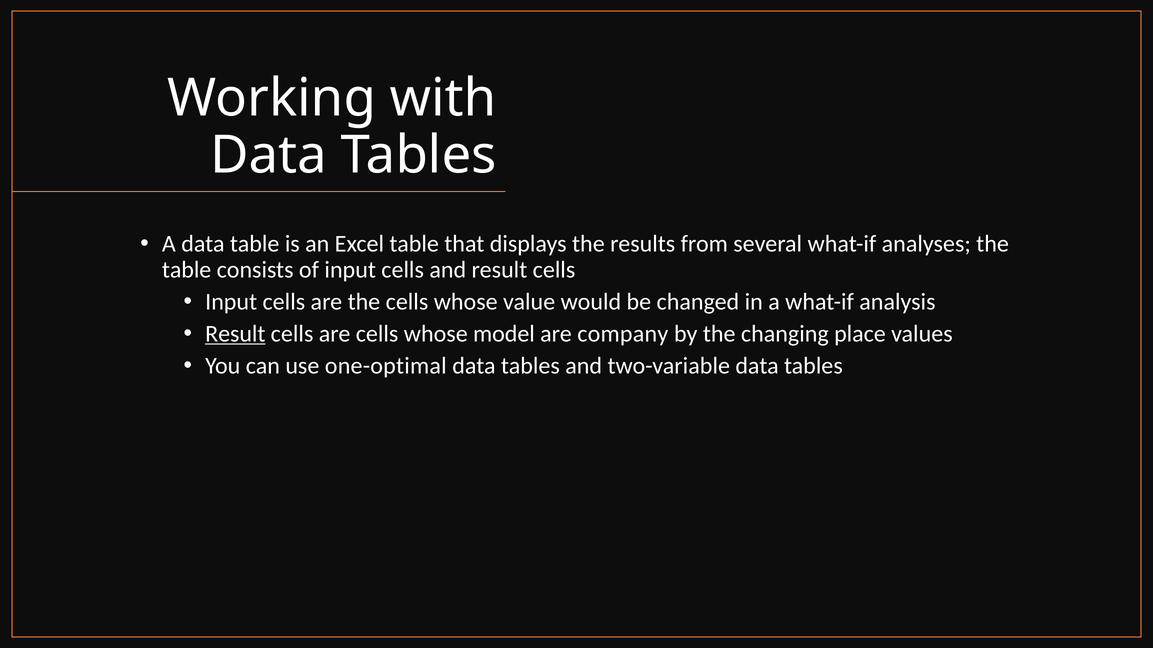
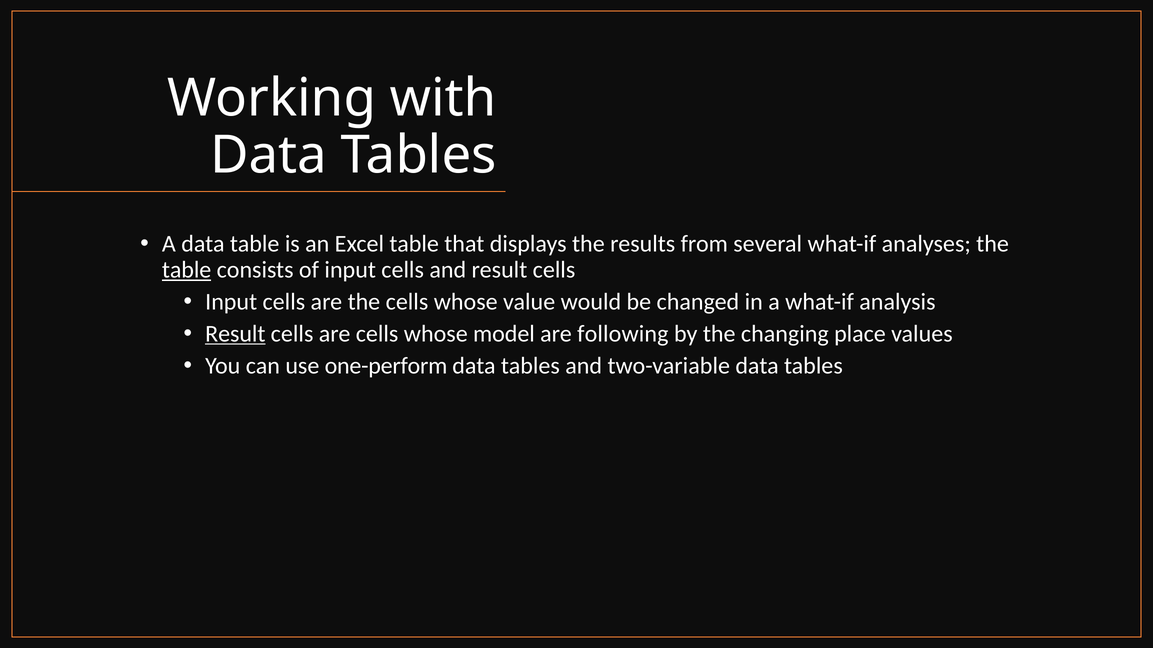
table at (187, 270) underline: none -> present
company: company -> following
one-optimal: one-optimal -> one-perform
